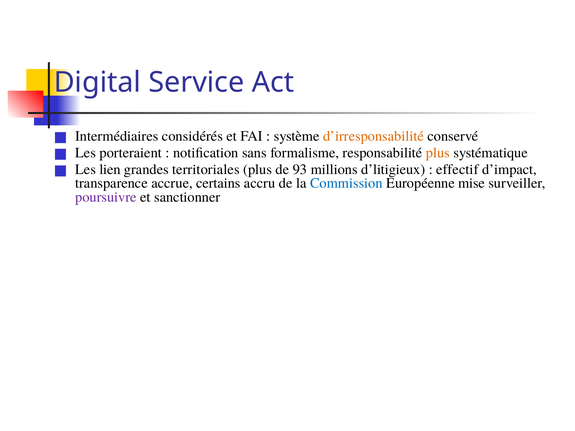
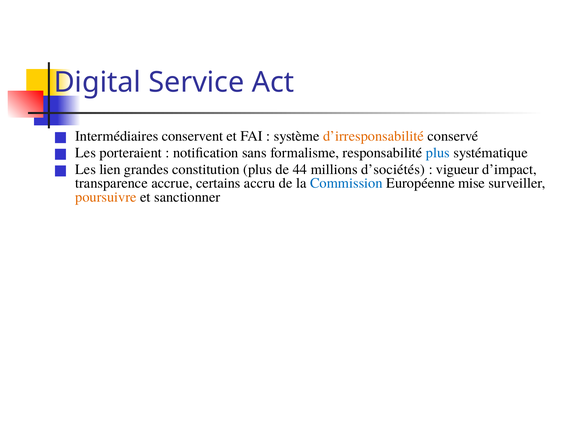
considérés: considérés -> conservent
plus at (438, 153) colour: orange -> blue
territoriales: territoriales -> constitution
93: 93 -> 44
d’litigieux: d’litigieux -> d’sociétés
effectif: effectif -> vigueur
poursuivre colour: purple -> orange
